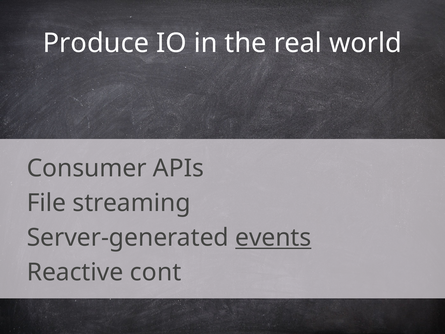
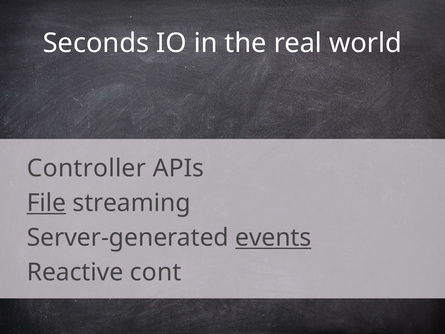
Produce: Produce -> Seconds
Consumer: Consumer -> Controller
File underline: none -> present
